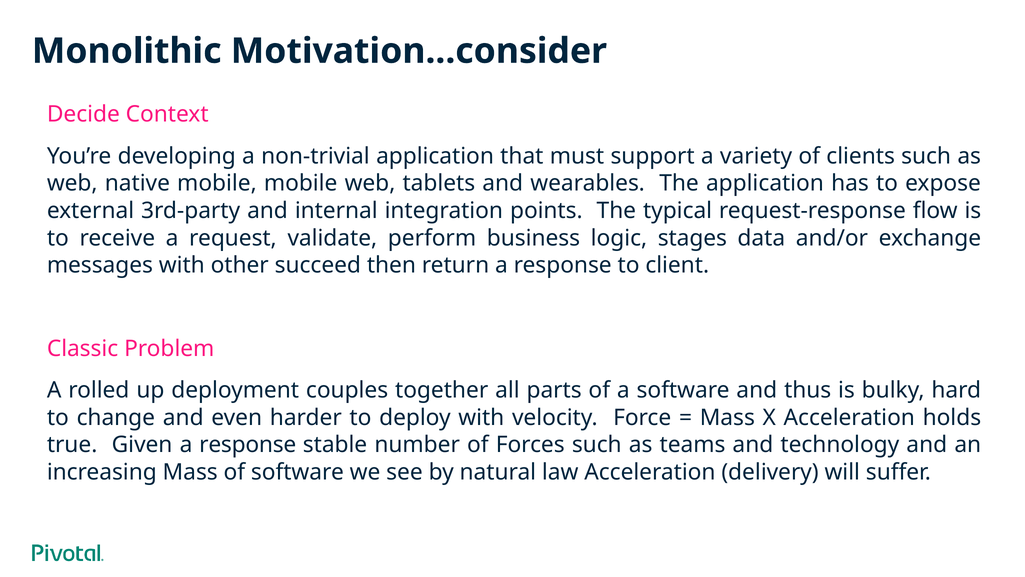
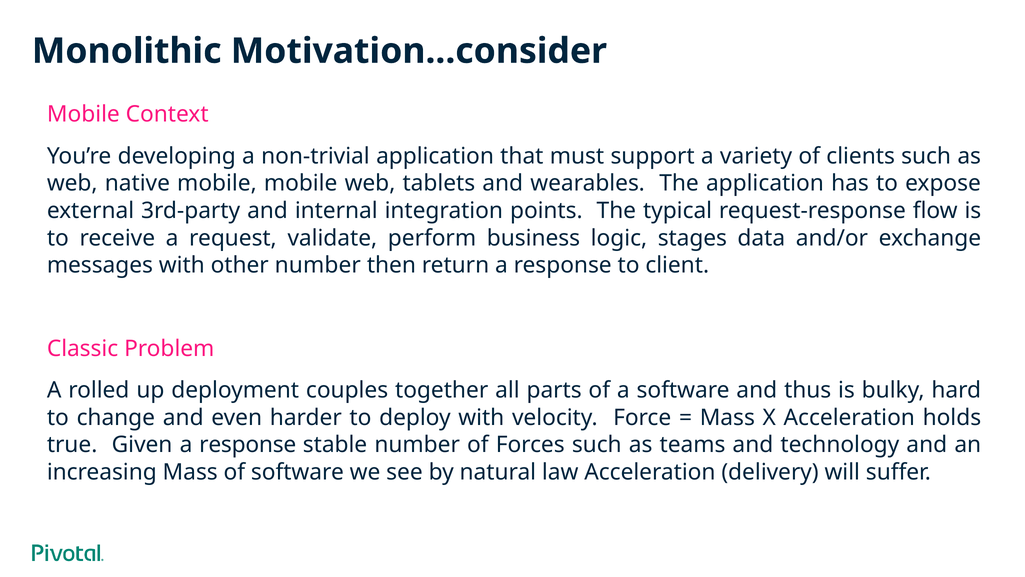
Decide at (83, 114): Decide -> Mobile
other succeed: succeed -> number
